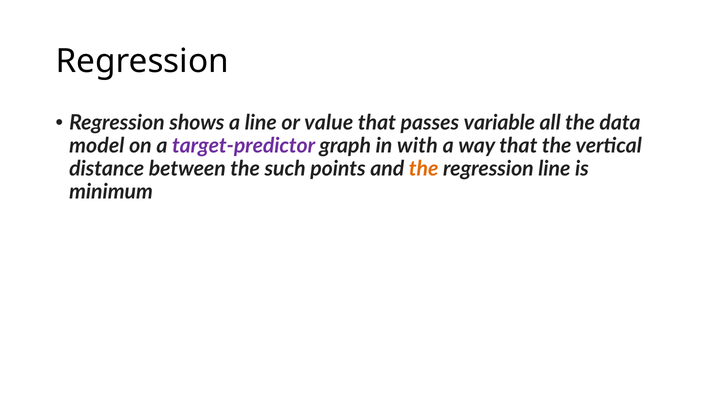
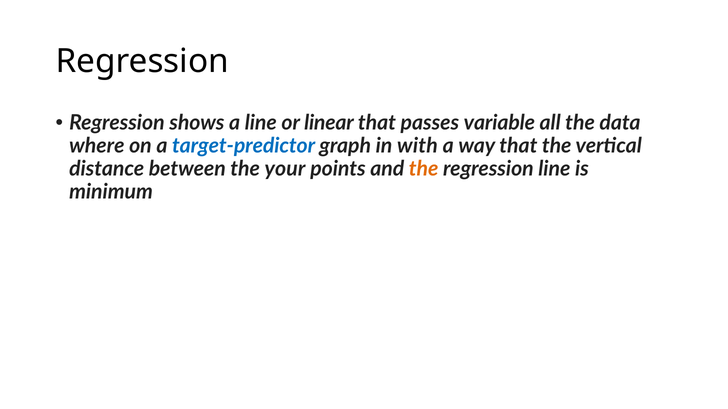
value: value -> linear
model: model -> where
target-predictor colour: purple -> blue
such: such -> your
